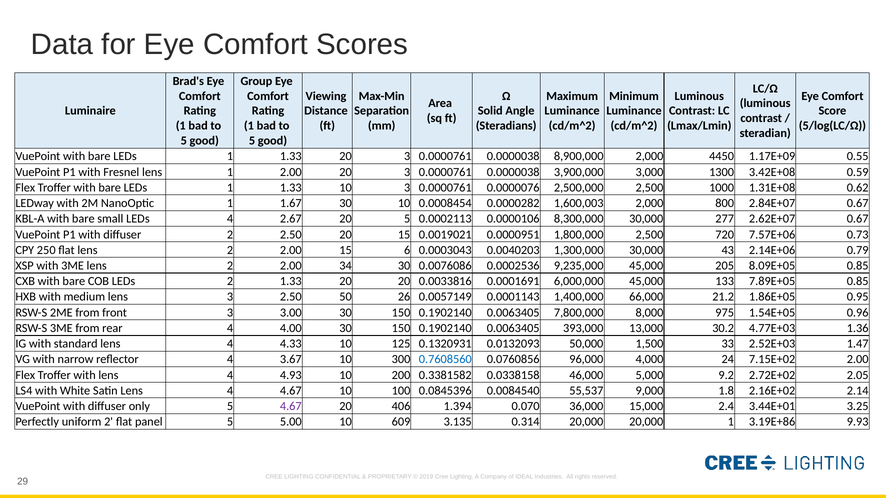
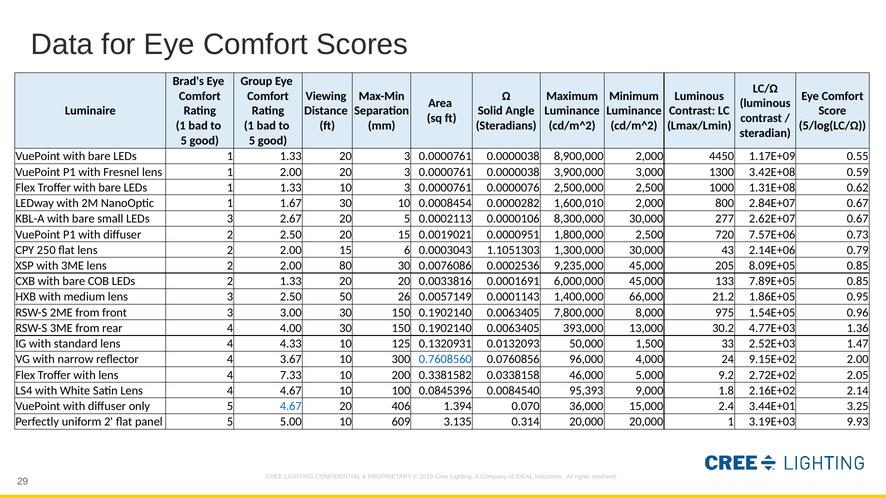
1,600,003: 1,600,003 -> 1,600,010
LEDs 4: 4 -> 3
0.0040203: 0.0040203 -> 1.1051303
34: 34 -> 80
7.15E+02: 7.15E+02 -> 9.15E+02
4.93: 4.93 -> 7.33
55,537: 55,537 -> 95,393
4.67 at (291, 407) colour: purple -> blue
3.19E+86: 3.19E+86 -> 3.19E+03
